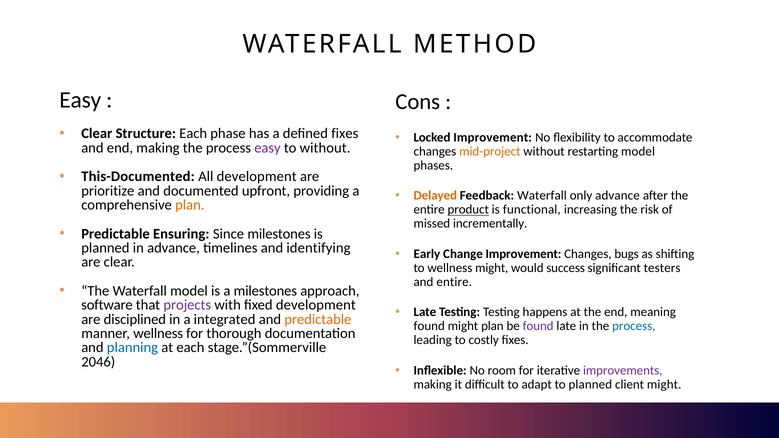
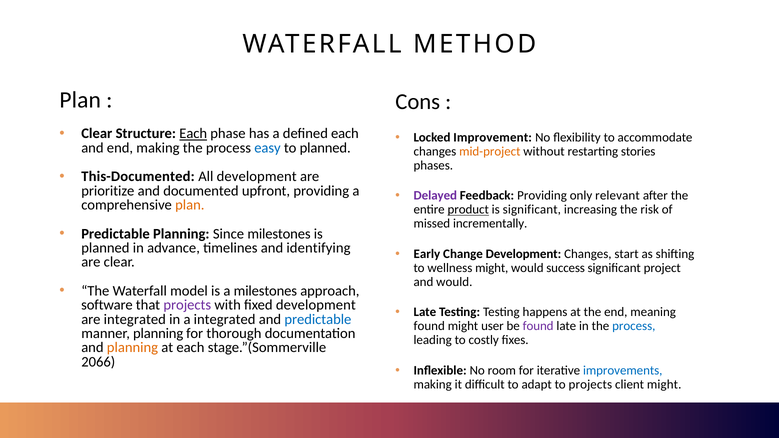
Easy at (80, 100): Easy -> Plan
Each at (193, 134) underline: none -> present
defined fixes: fixes -> each
easy at (267, 148) colour: purple -> blue
to without: without -> planned
restarting model: model -> stories
Delayed colour: orange -> purple
Feedback Waterfall: Waterfall -> Providing
only advance: advance -> relevant
is functional: functional -> significant
Predictable Ensuring: Ensuring -> Planning
Change Improvement: Improvement -> Development
bugs: bugs -> start
testers: testers -> project
and entire: entire -> would
are disciplined: disciplined -> integrated
predictable at (318, 319) colour: orange -> blue
might plan: plan -> user
manner wellness: wellness -> planning
planning at (132, 348) colour: blue -> orange
2046: 2046 -> 2066
improvements colour: purple -> blue
to planned: planned -> projects
